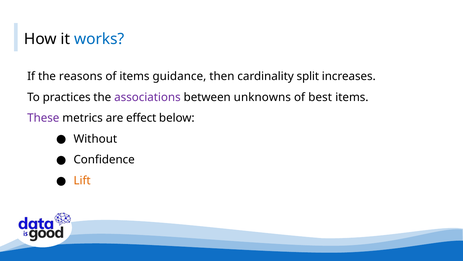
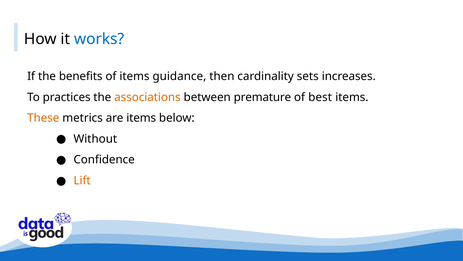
reasons: reasons -> benefits
split: split -> sets
associations colour: purple -> orange
unknowns: unknowns -> premature
These colour: purple -> orange
are effect: effect -> items
